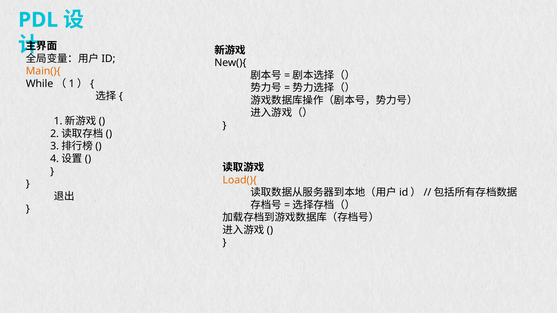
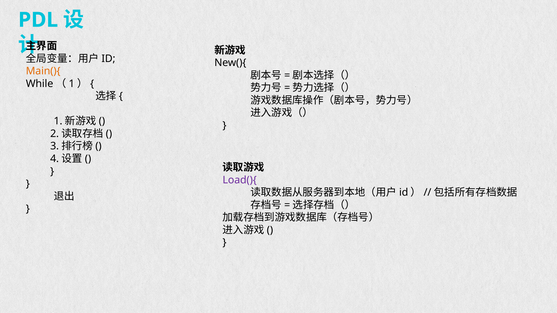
Load(){ colour: orange -> purple
